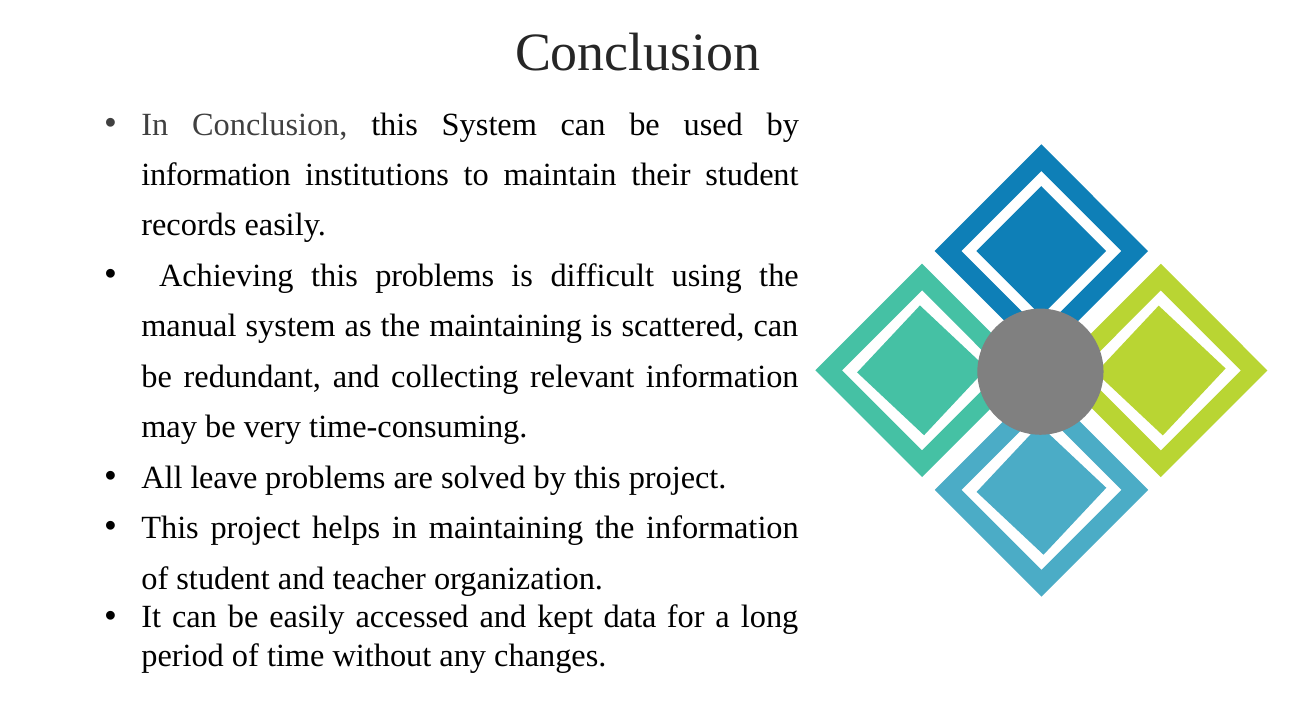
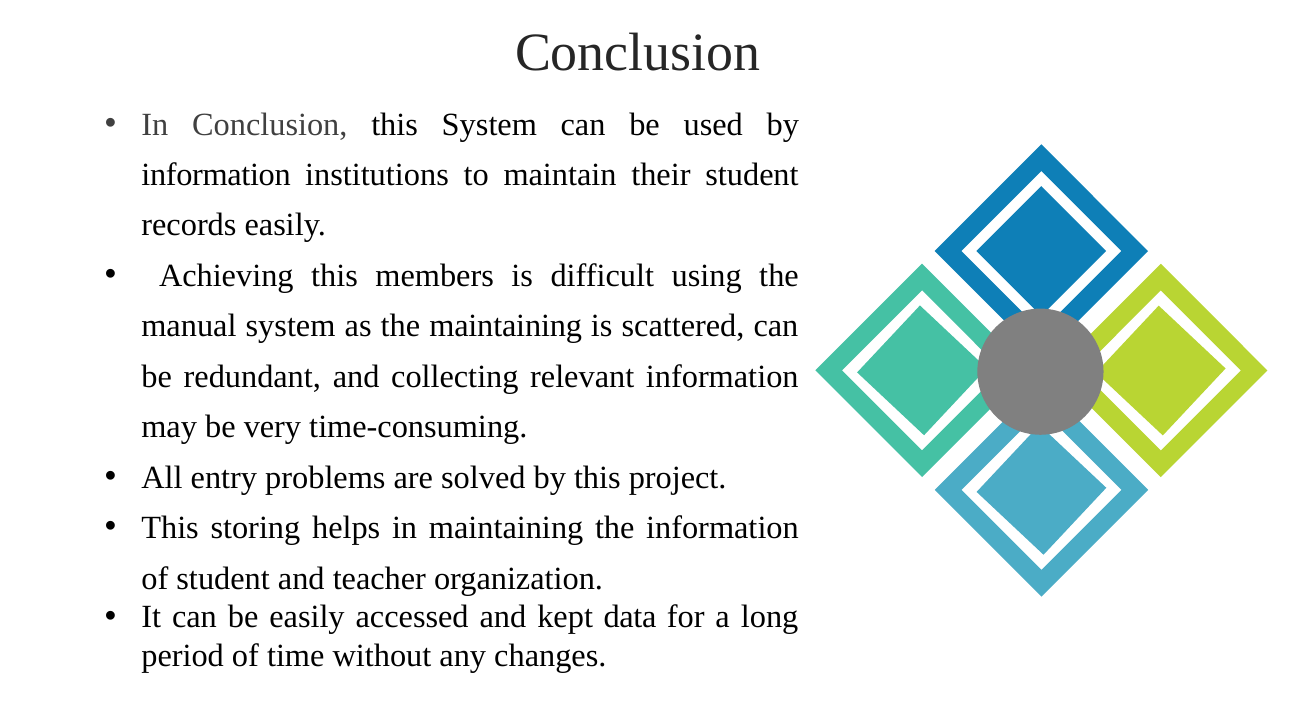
this problems: problems -> members
leave: leave -> entry
project at (255, 528): project -> storing
